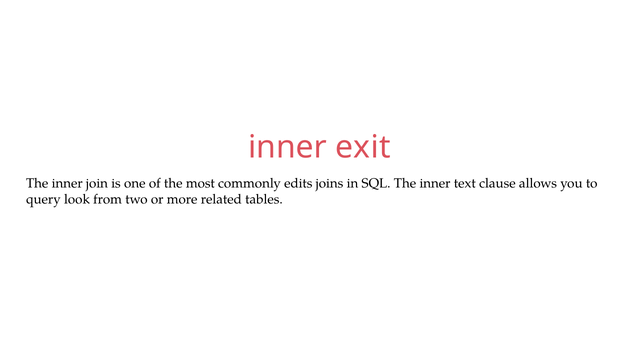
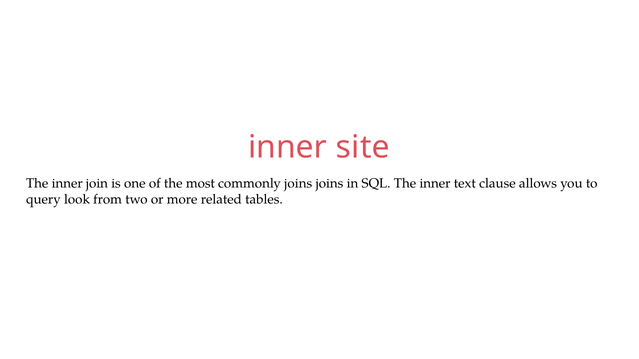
exit: exit -> site
commonly edits: edits -> joins
